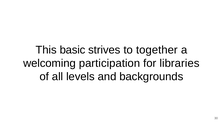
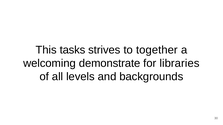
basic: basic -> tasks
participation: participation -> demonstrate
